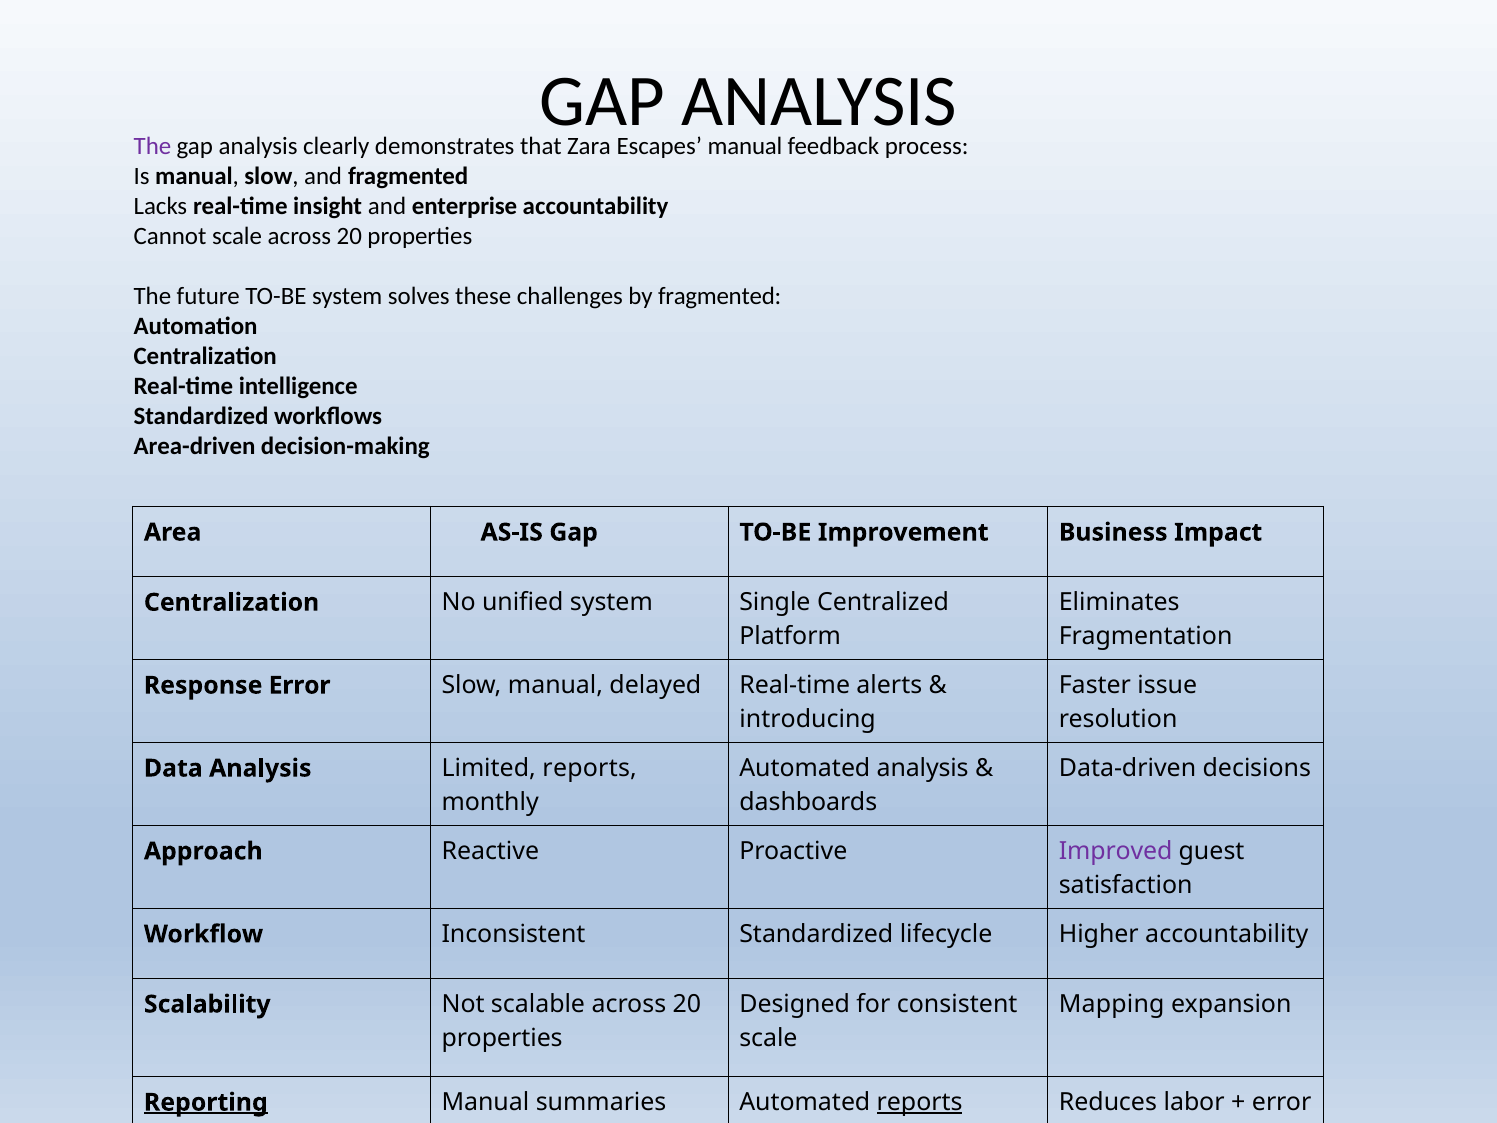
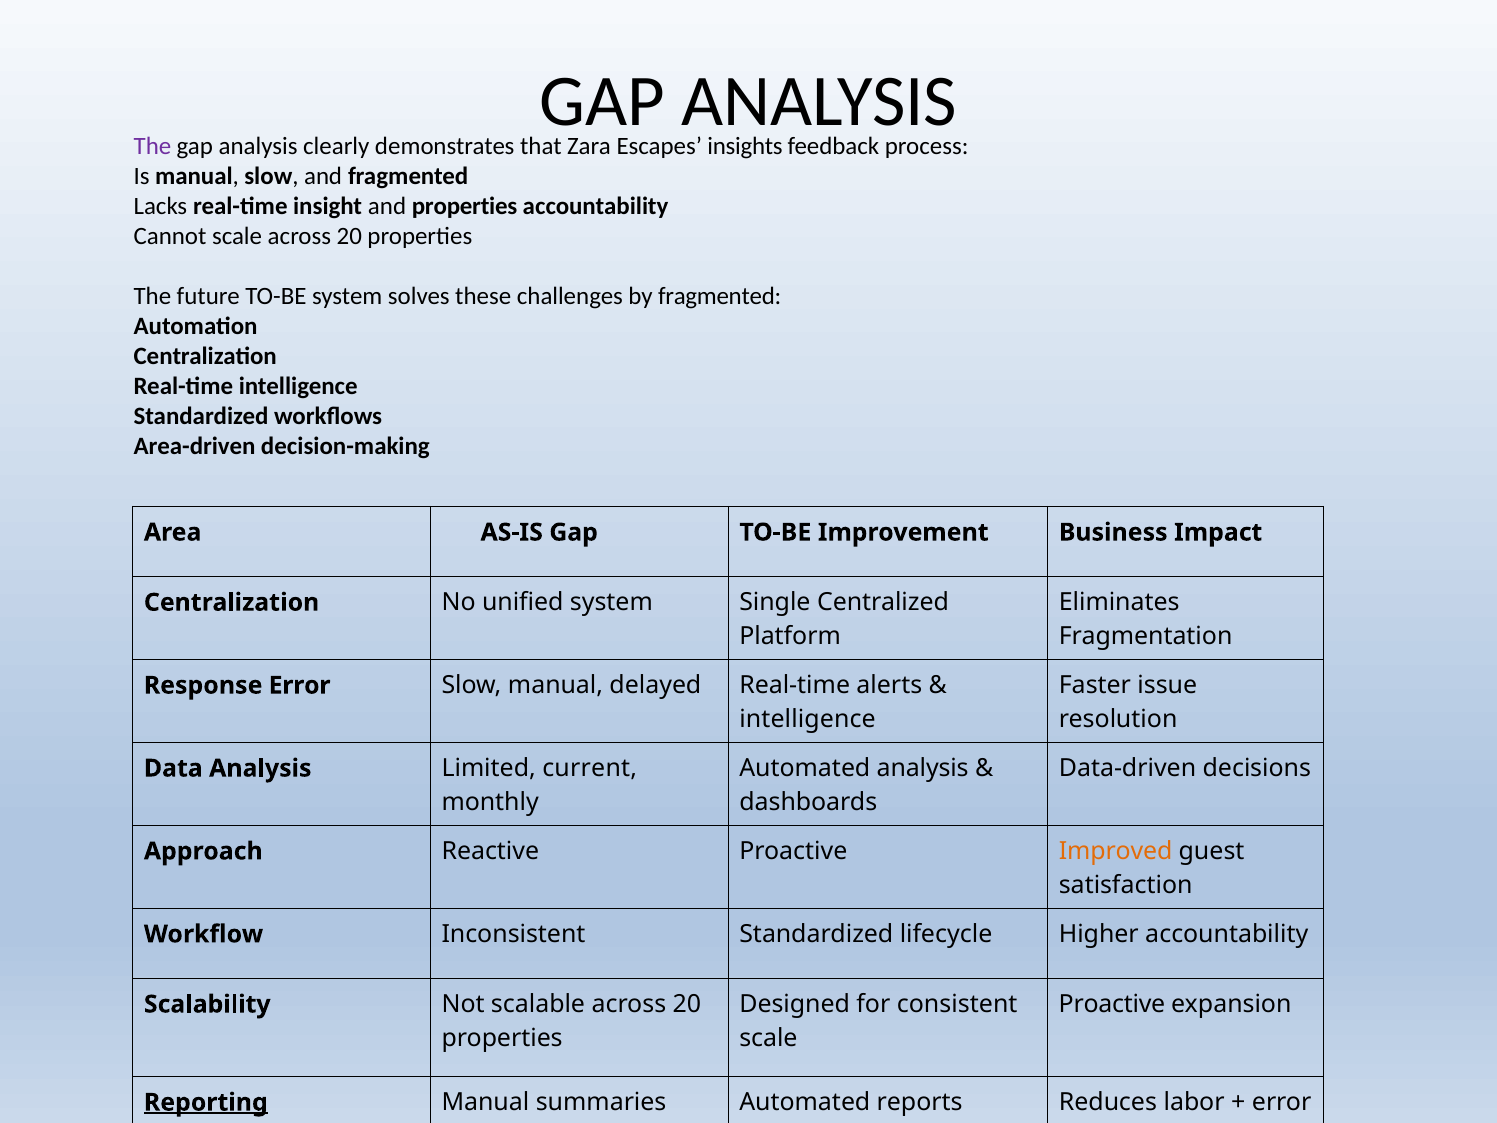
Escapes manual: manual -> insights
and enterprise: enterprise -> properties
introducing at (808, 719): introducing -> intelligence
Limited reports: reports -> current
Improved colour: purple -> orange
Mapping at (1112, 1004): Mapping -> Proactive
reports at (920, 1102) underline: present -> none
